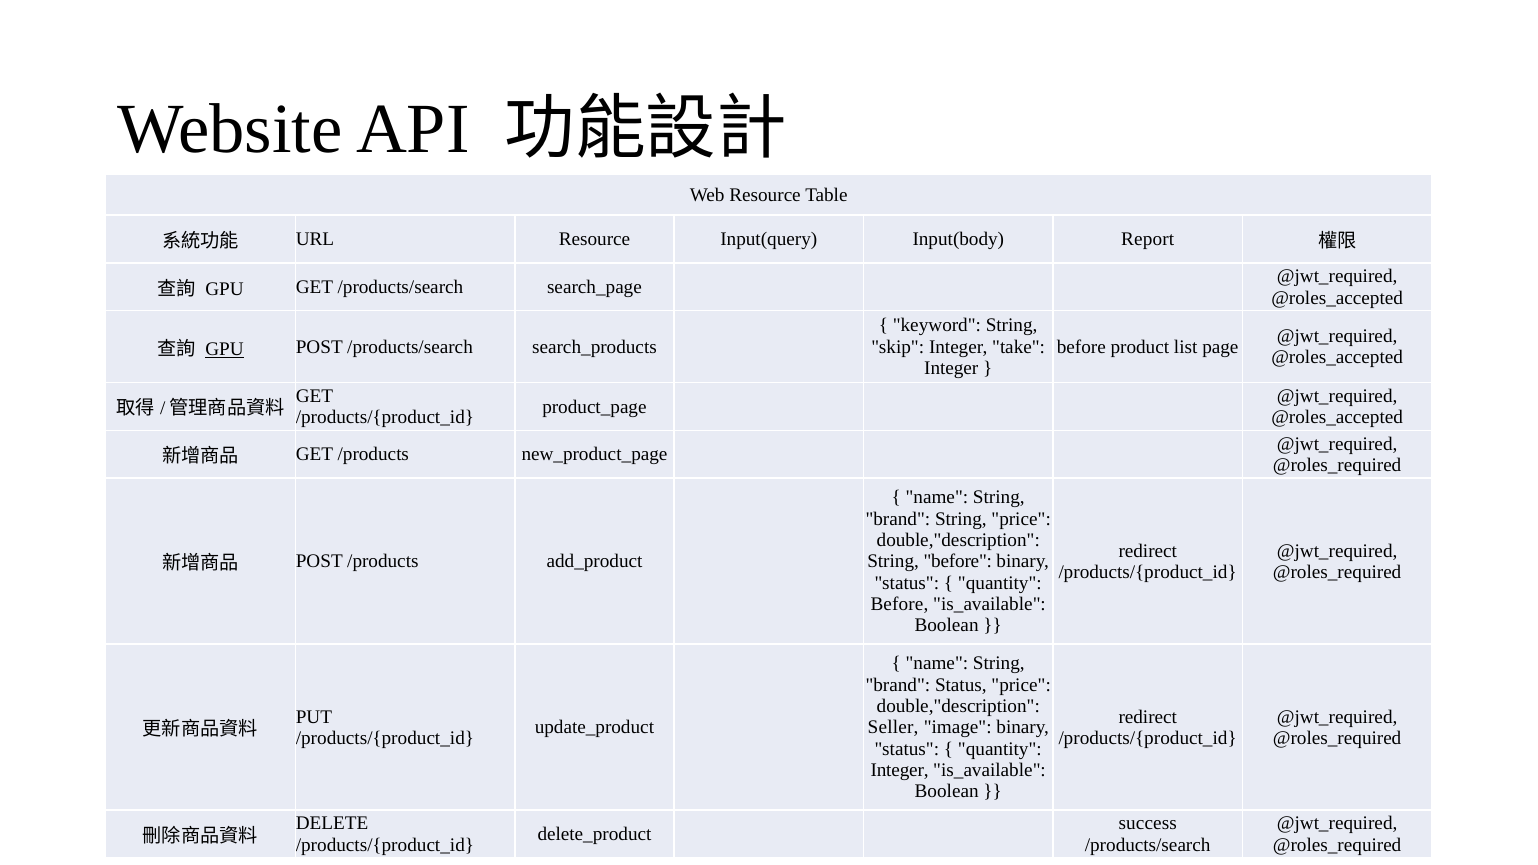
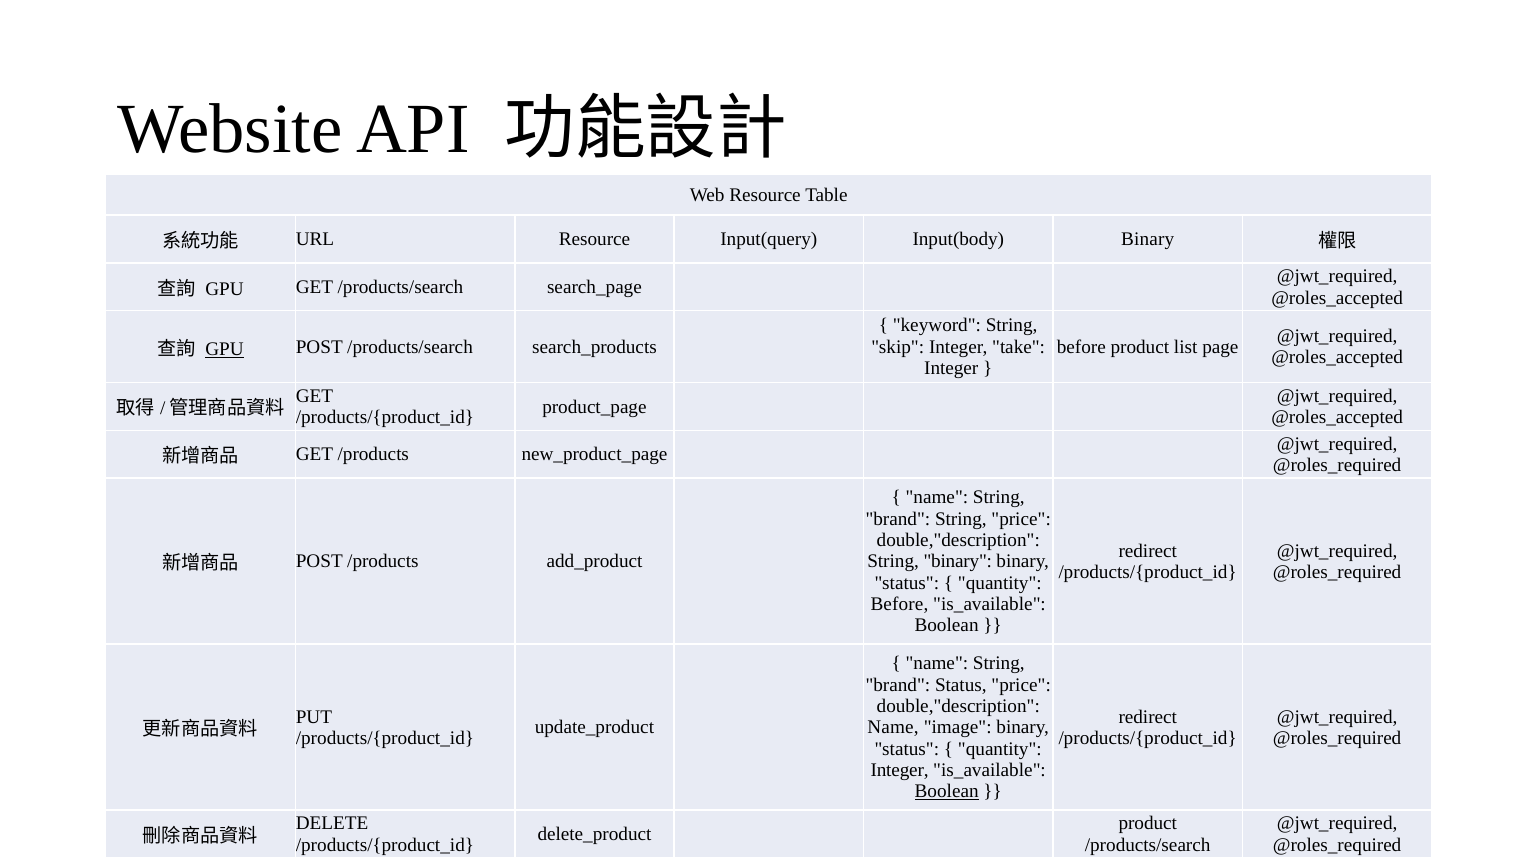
Input(body Report: Report -> Binary
String before: before -> binary
Seller at (893, 728): Seller -> Name
Boolean at (947, 792) underline: none -> present
success at (1148, 824): success -> product
